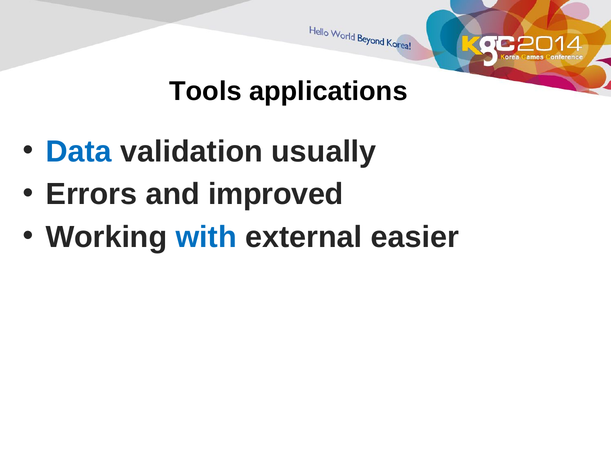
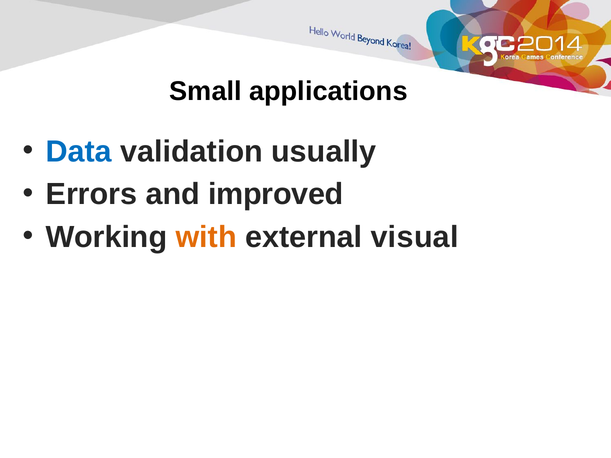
Tools: Tools -> Small
with colour: blue -> orange
easier: easier -> visual
